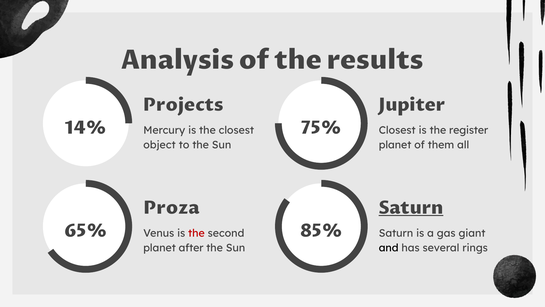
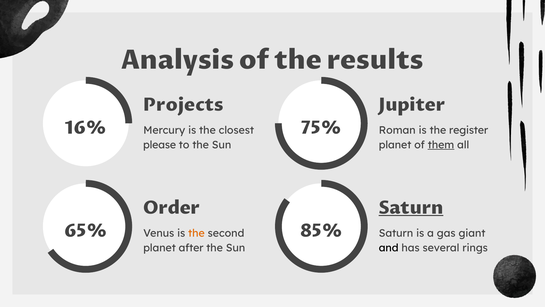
14%: 14% -> 16%
Closest at (397, 130): Closest -> Roman
object: object -> please
them underline: none -> present
Proza: Proza -> Order
the at (196, 233) colour: red -> orange
